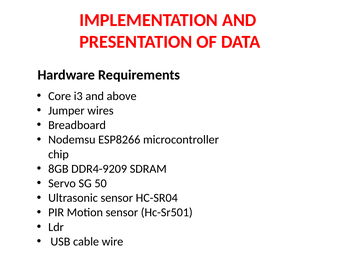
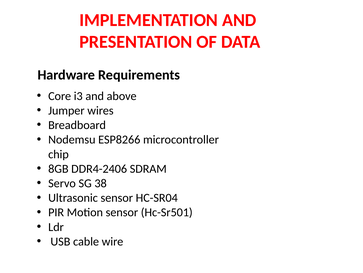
DDR4-9209: DDR4-9209 -> DDR4-2406
50: 50 -> 38
